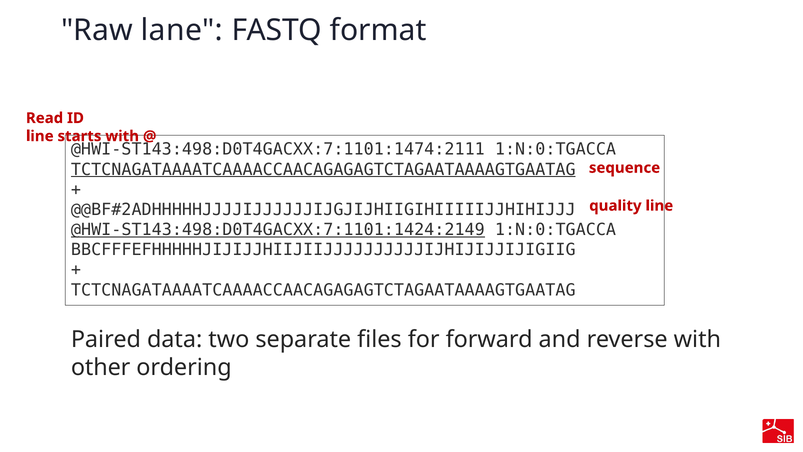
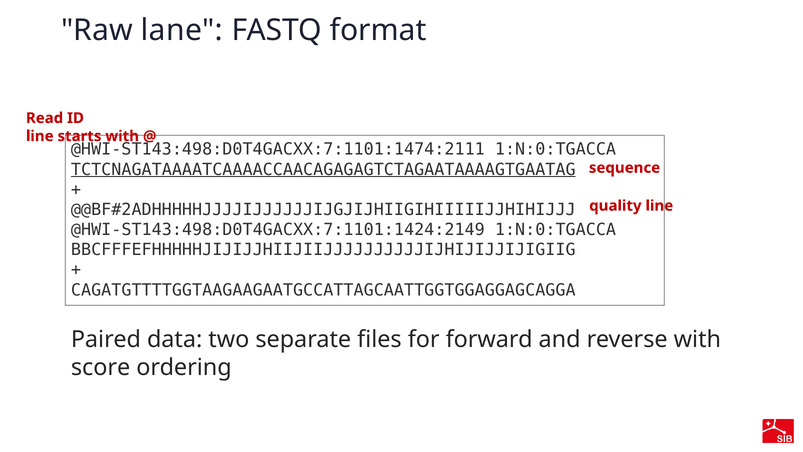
@HWI-ST143:498:D0T4GACXX:7:1101:1424:2149 underline: present -> none
TCTCNAGATAAAATCAAAACCAACAGAGAGTCTAGAATAAAAGTGAATAG at (323, 290): TCTCNAGATAAAATCAAAACCAACAGAGAGTCTAGAATAAAAGTGAATAG -> CAGATGTTTTGGTAAGAAGAATGCCATTAGCAATTGGTGGAGGAGCAGGA
other: other -> score
